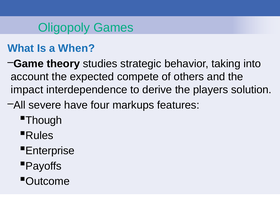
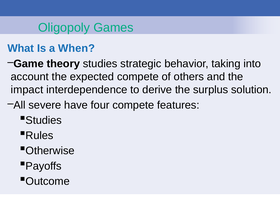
players: players -> surplus
four markups: markups -> compete
Though at (44, 120): Though -> Studies
Enterprise: Enterprise -> Otherwise
